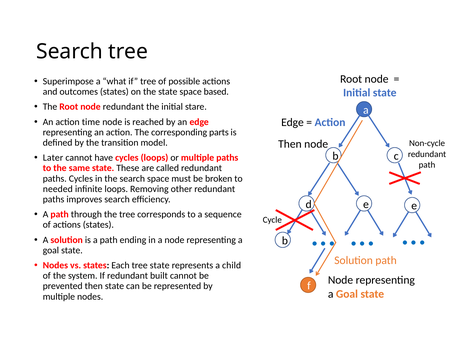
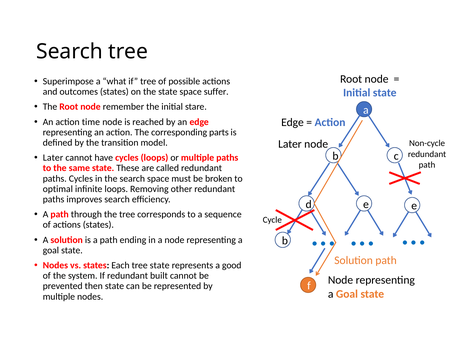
based: based -> suffer
node redundant: redundant -> remember
Then at (290, 144): Then -> Later
needed: needed -> optimal
child: child -> good
